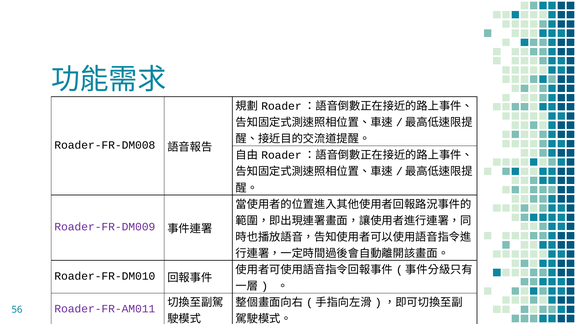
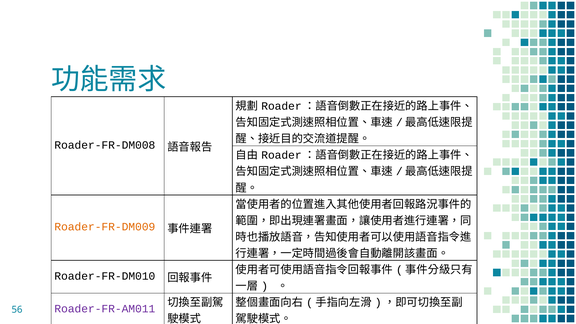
Roader-FR-DM009 colour: purple -> orange
